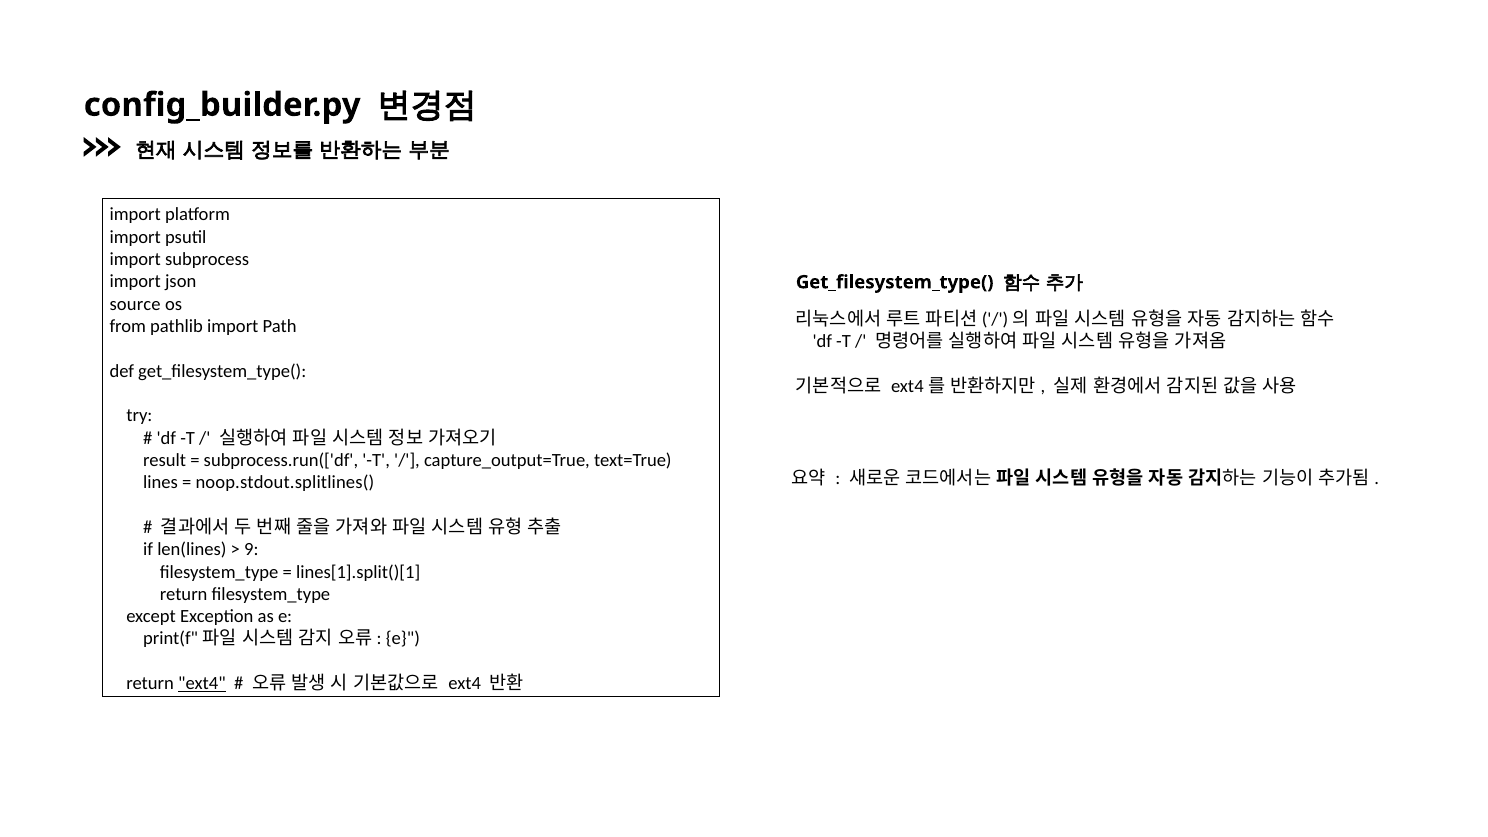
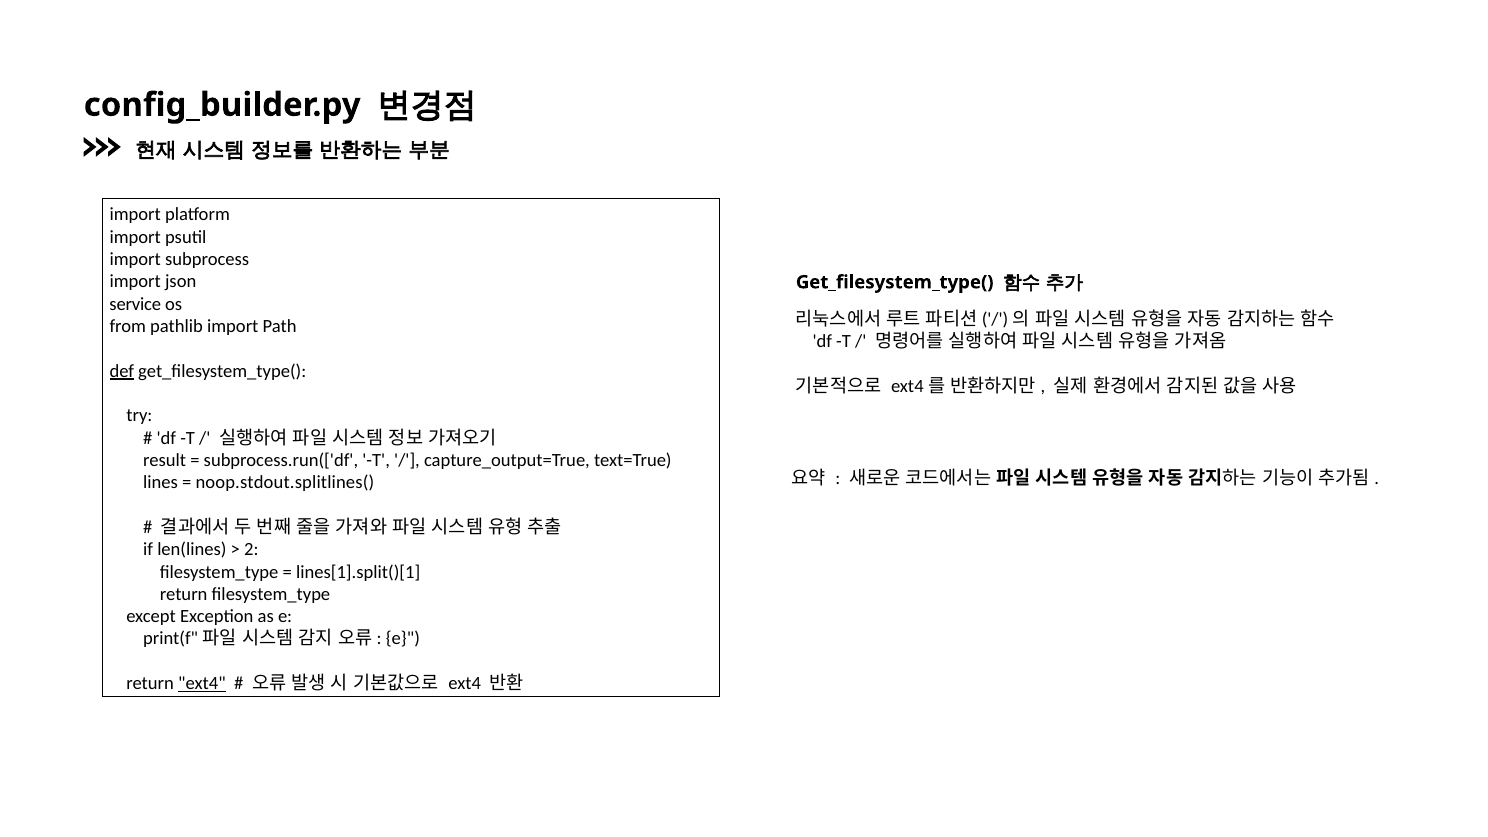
source: source -> service
def underline: none -> present
9: 9 -> 2
